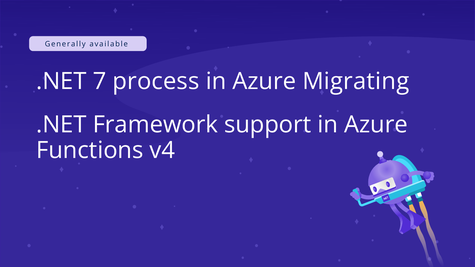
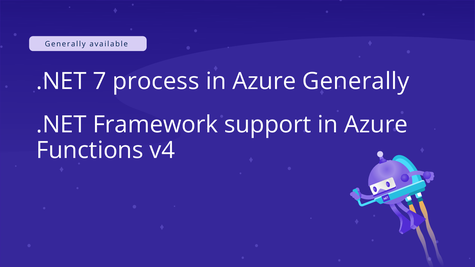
Azure Migrating: Migrating -> Generally
